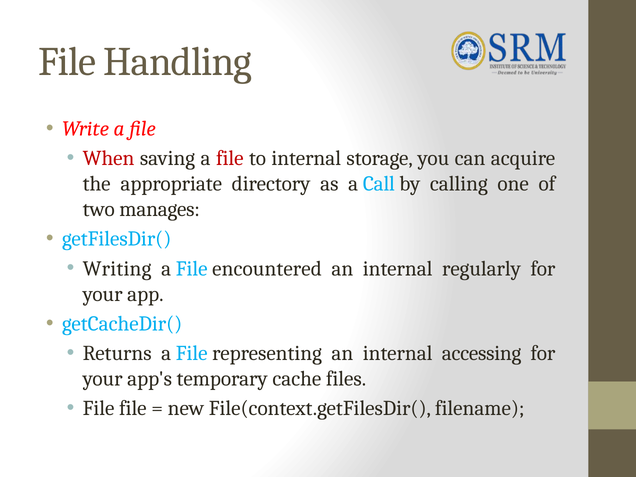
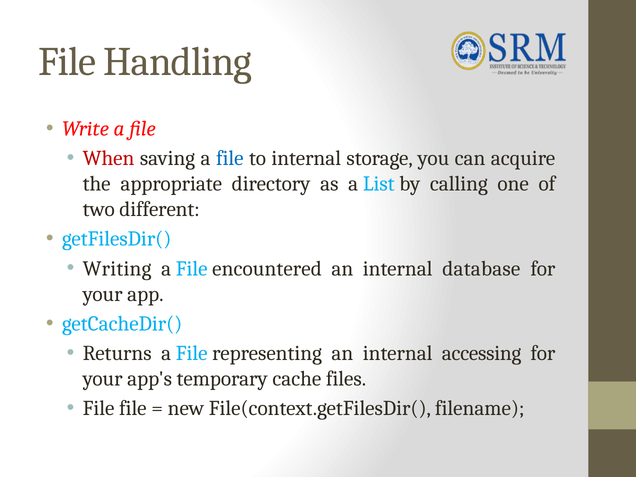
file at (230, 158) colour: red -> blue
Call: Call -> List
manages: manages -> different
regularly: regularly -> database
